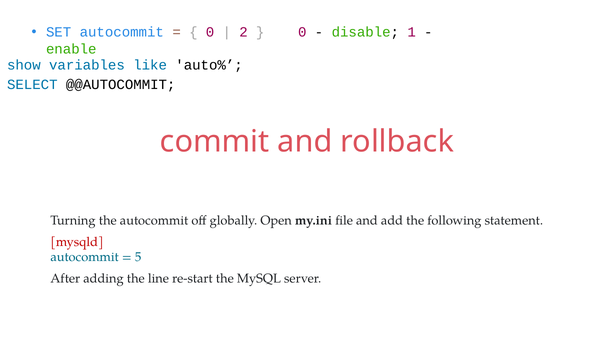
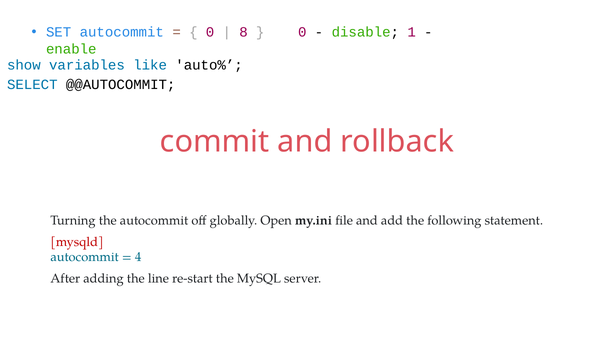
2: 2 -> 8
5: 5 -> 4
